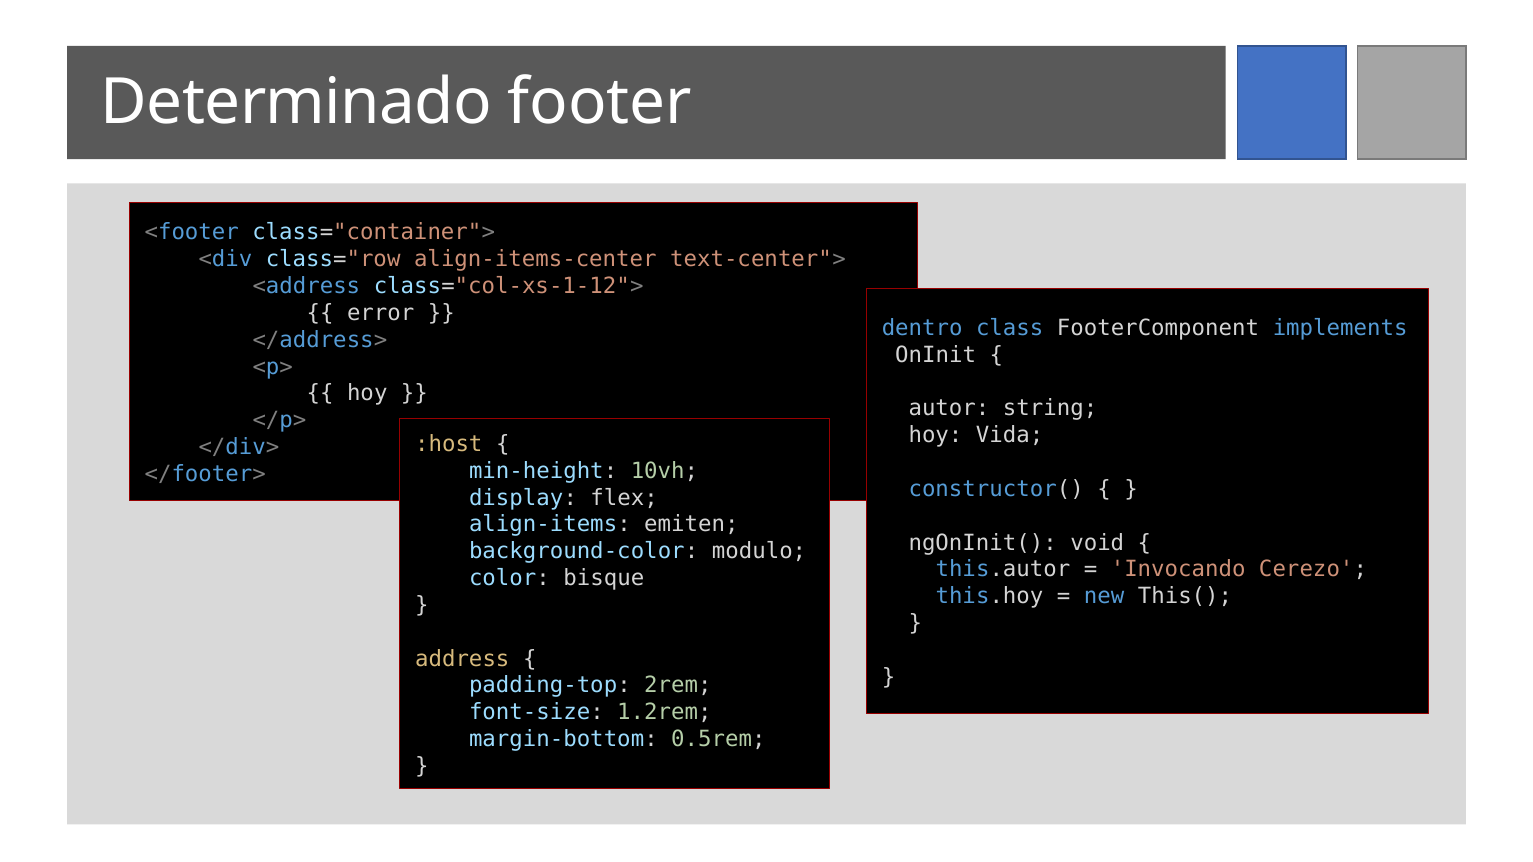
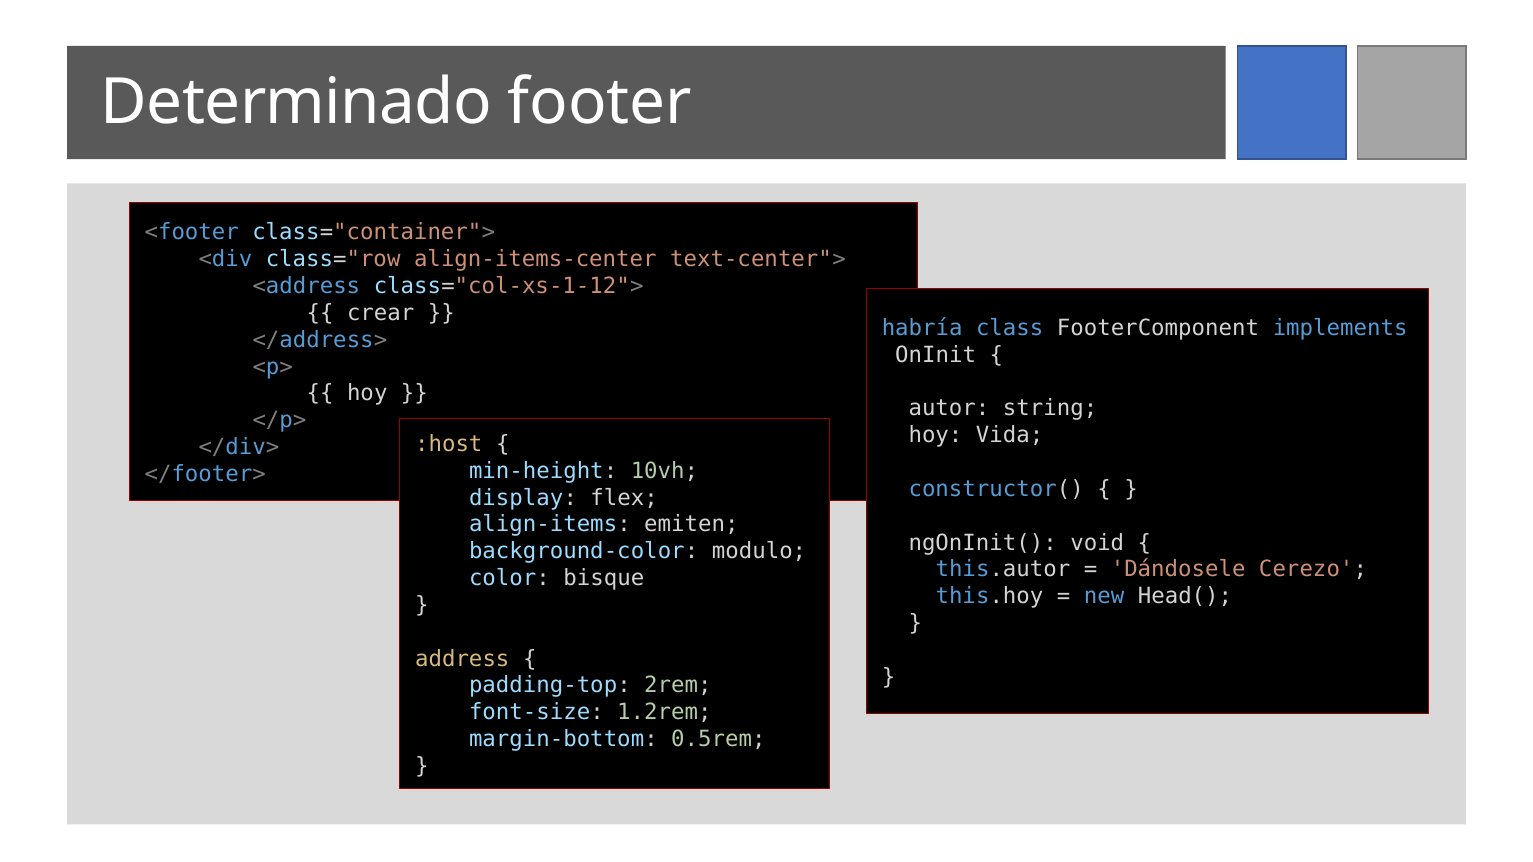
error: error -> crear
dentro: dentro -> habría
Invocando: Invocando -> Dándosele
This(: This( -> Head(
